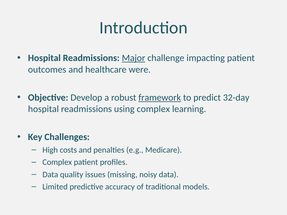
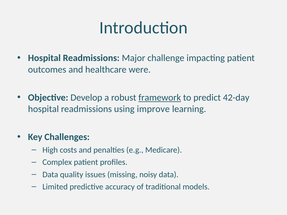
Major underline: present -> none
32-day: 32-day -> 42-day
using complex: complex -> improve
